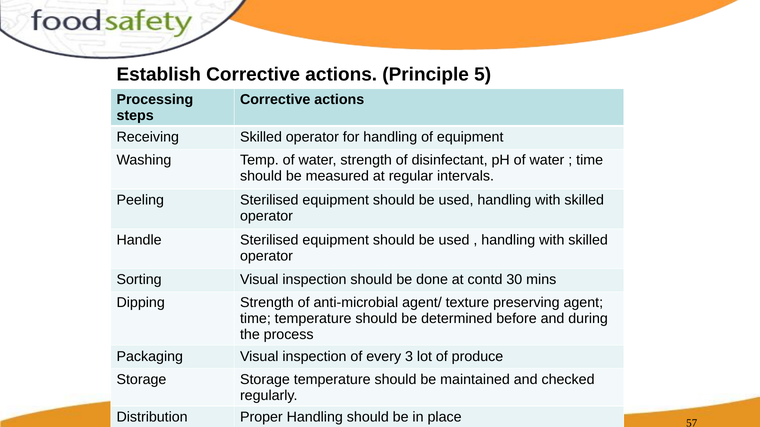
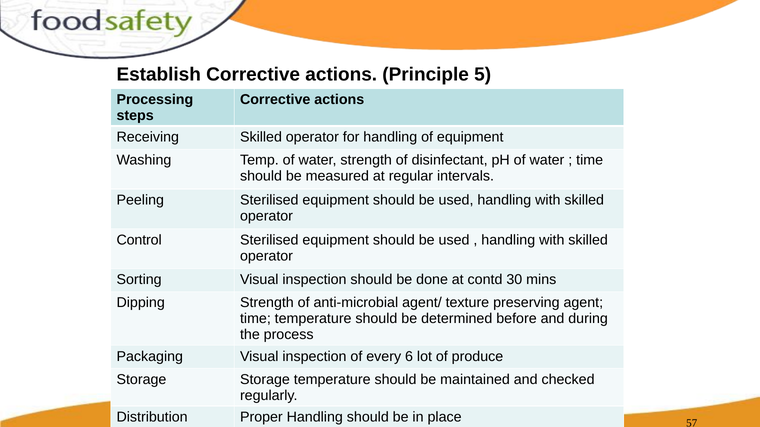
Handle: Handle -> Control
3: 3 -> 6
